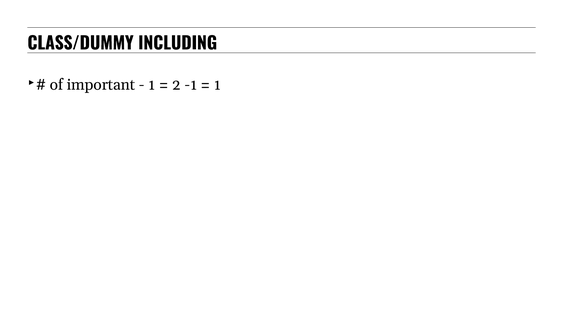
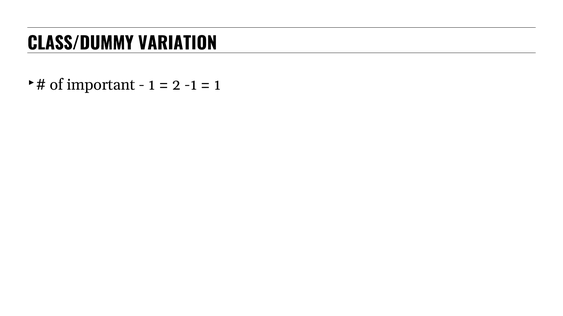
INCLUDING: INCLUDING -> VARIATION
